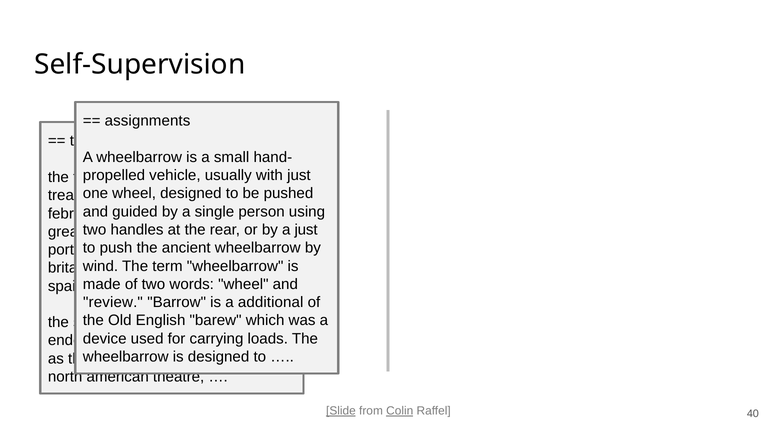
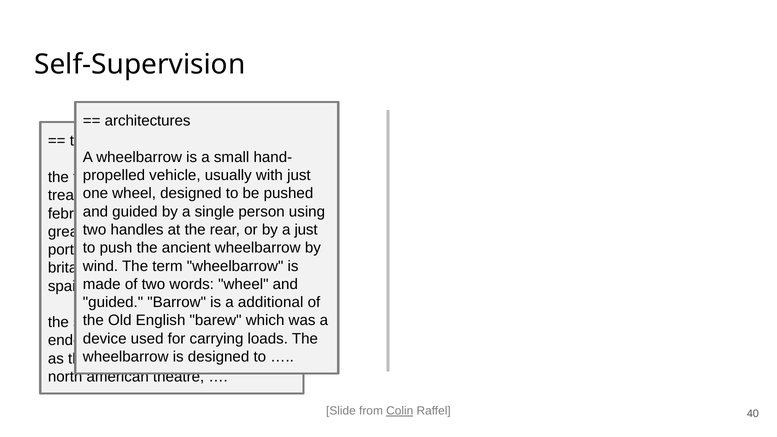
assignments: assignments -> architectures
review at (113, 302): review -> guided
Slide underline: present -> none
